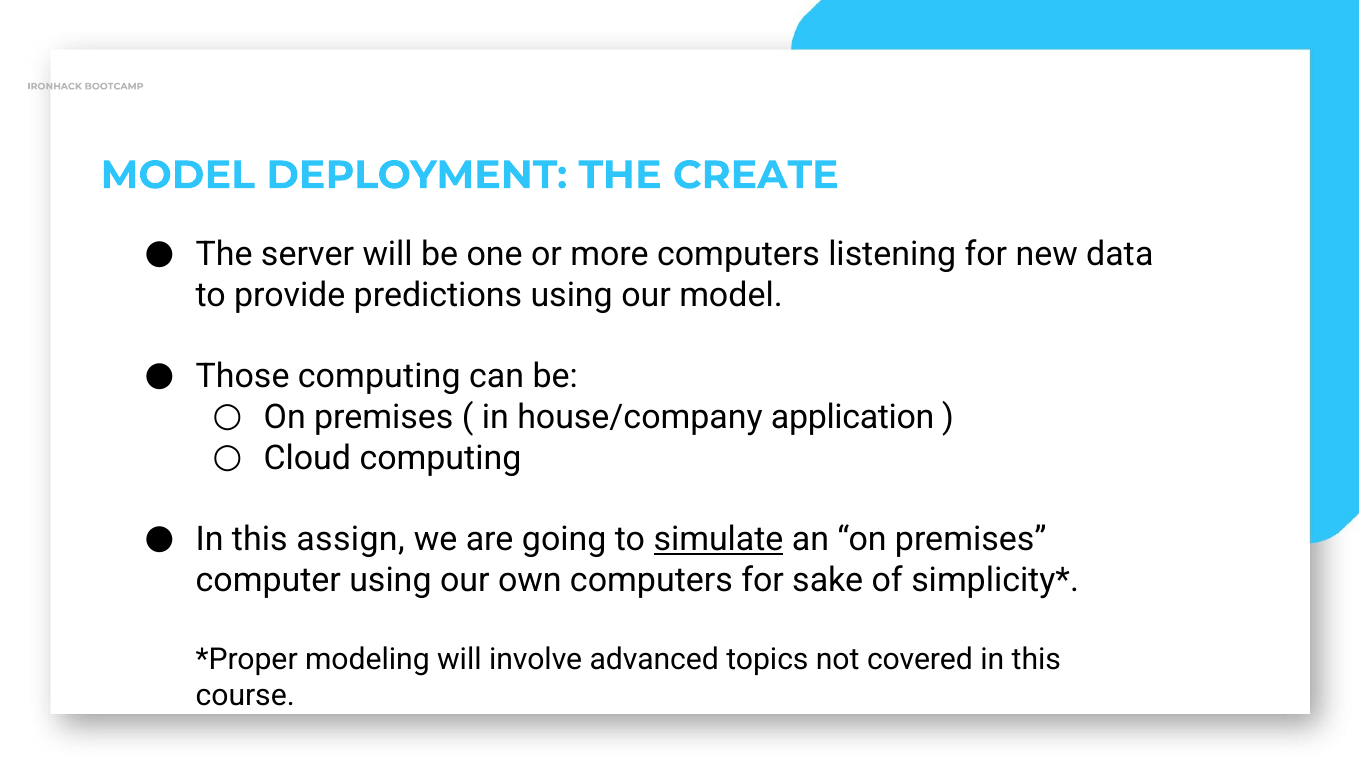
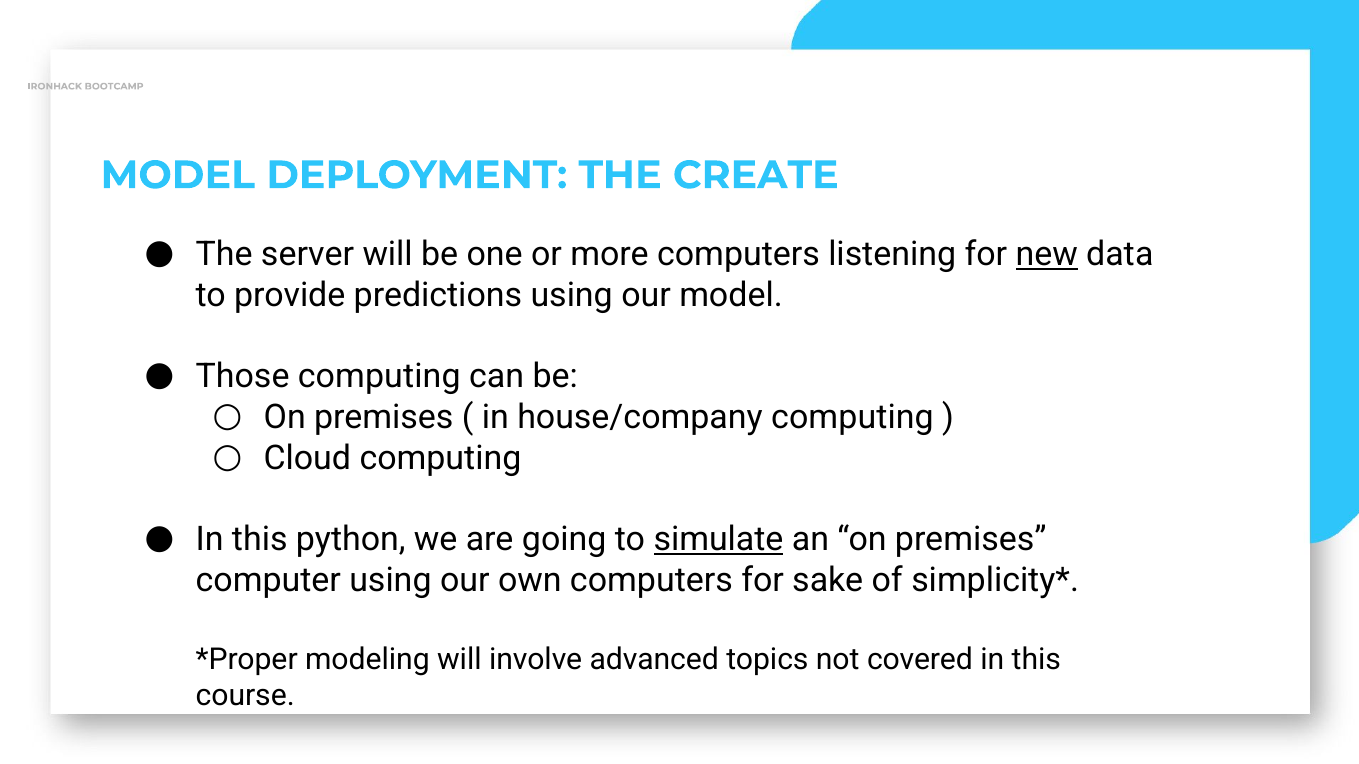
new underline: none -> present
house/company application: application -> computing
assign: assign -> python
